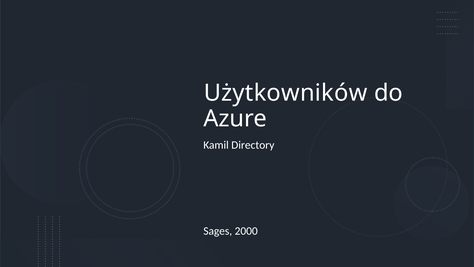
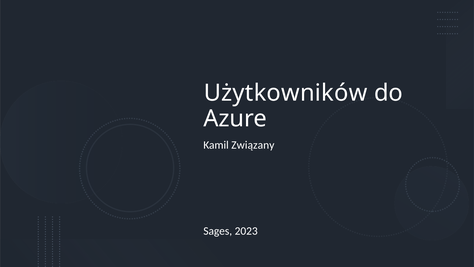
Directory: Directory -> Związany
2000: 2000 -> 2023
